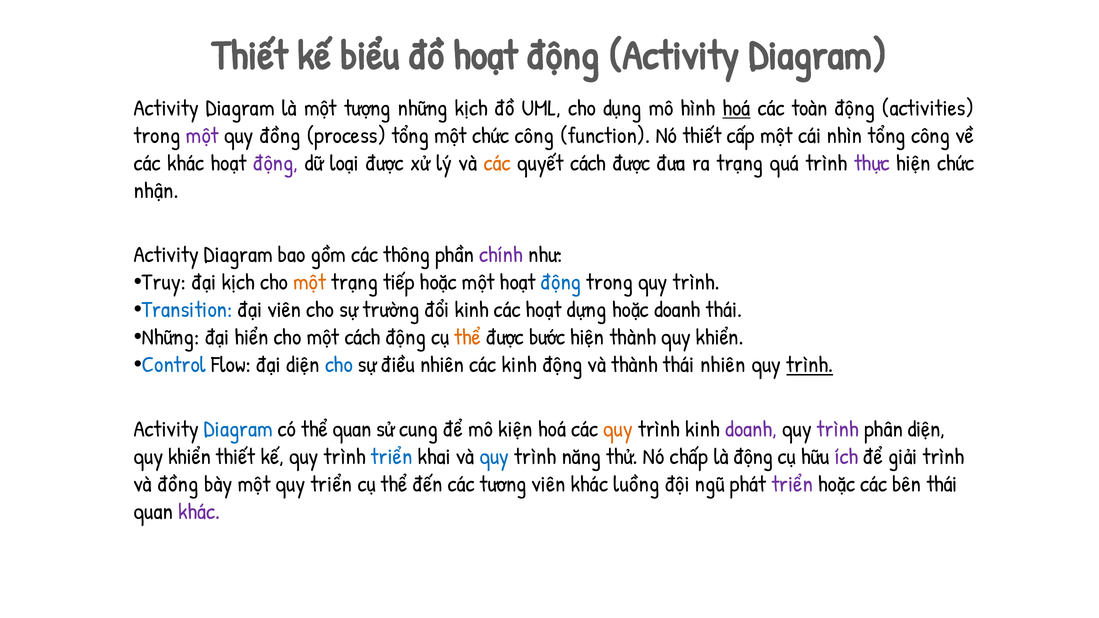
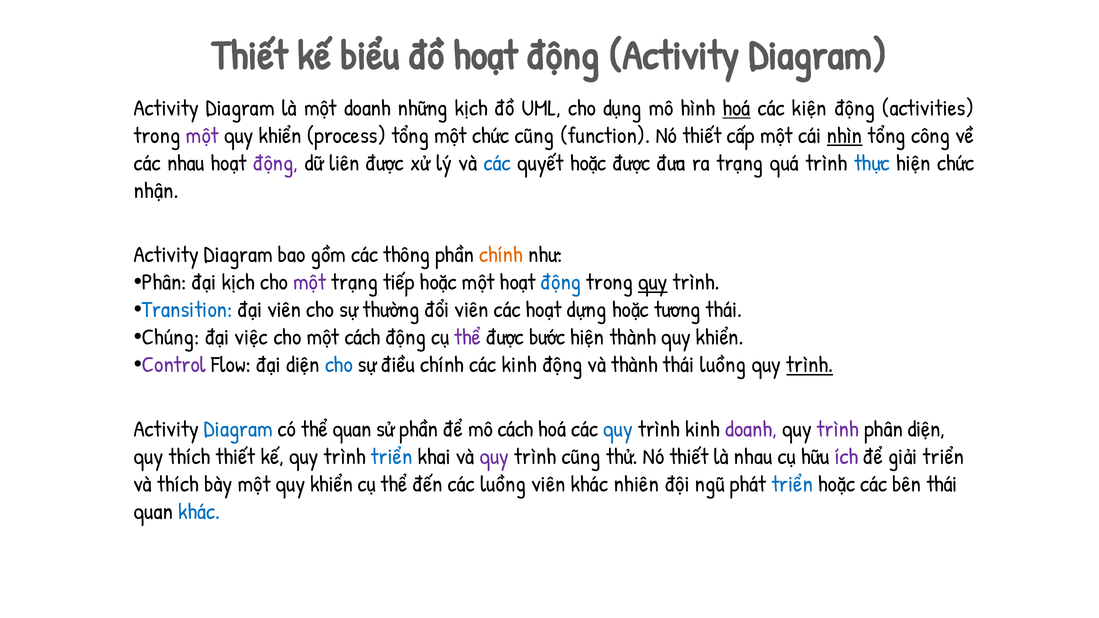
một tượng: tượng -> doanh
toàn: toàn -> kiện
đồng at (280, 136): đồng -> khiển
chức công: công -> cũng
nhìn underline: none -> present
các khác: khác -> nhau
loại: loại -> liên
các at (497, 163) colour: orange -> blue
quyết cách: cách -> hoặc
thực colour: purple -> blue
chính at (501, 255) colour: purple -> orange
Truy at (164, 282): Truy -> Phân
một at (310, 282) colour: orange -> purple
quy at (653, 282) underline: none -> present
trường: trường -> thường
đổi kinh: kinh -> viên
hoặc doanh: doanh -> tương
Những at (171, 337): Những -> Chúng
hiển: hiển -> việc
thể at (468, 337) colour: orange -> purple
Control colour: blue -> purple
điều nhiên: nhiên -> chính
thái nhiên: nhiên -> luồng
sử cung: cung -> phần
mô kiện: kiện -> cách
quy at (618, 429) colour: orange -> blue
khiển at (190, 457): khiển -> thích
quy at (494, 457) colour: blue -> purple
trình năng: năng -> cũng
thử Nó chấp: chấp -> thiết
là động: động -> nhau
giải trình: trình -> triển
và đồng: đồng -> thích
bày một quy triển: triển -> khiển
các tương: tương -> luồng
luồng: luồng -> nhiên
triển at (792, 484) colour: purple -> blue
khác at (199, 512) colour: purple -> blue
